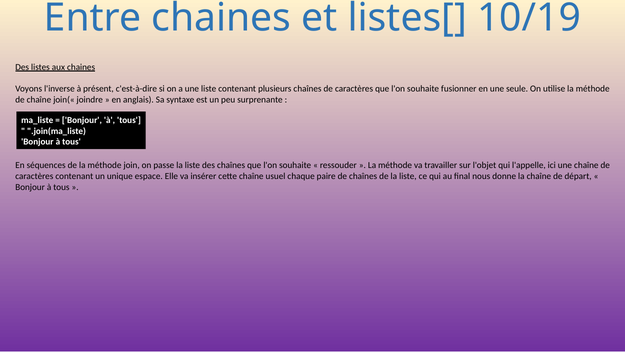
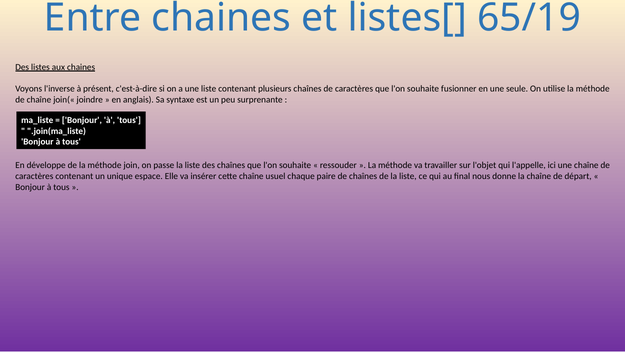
10/19: 10/19 -> 65/19
séquences: séquences -> développe
